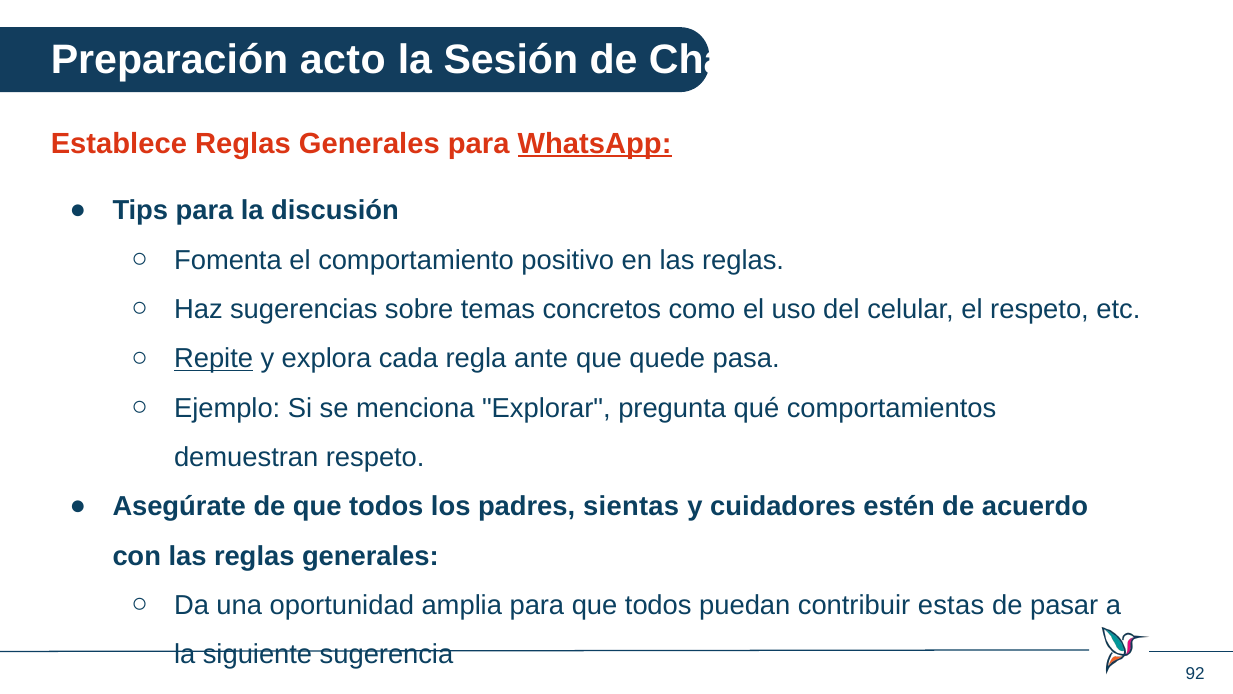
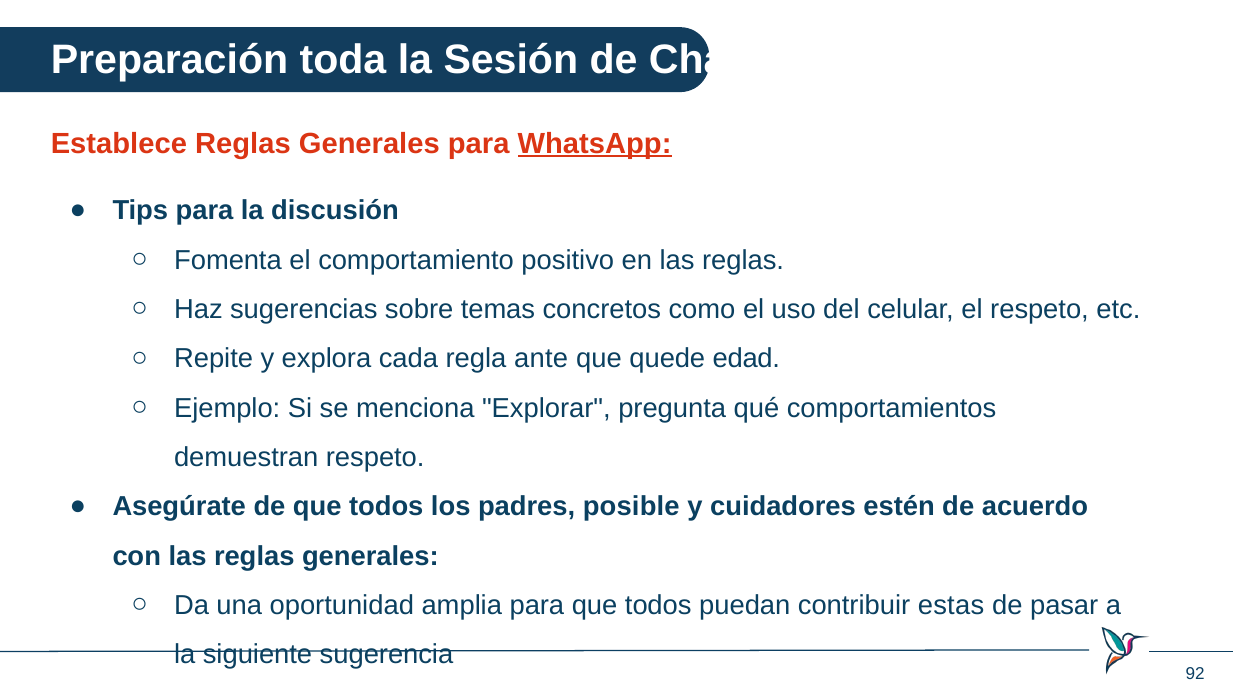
acto: acto -> toda
Repite underline: present -> none
pasa: pasa -> edad
sientas: sientas -> posible
